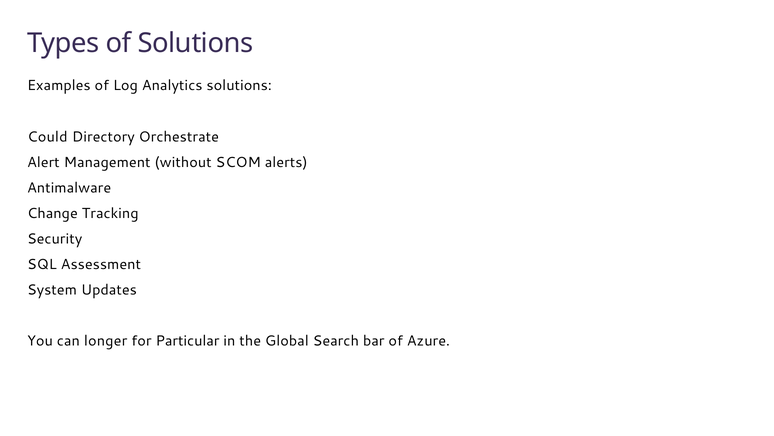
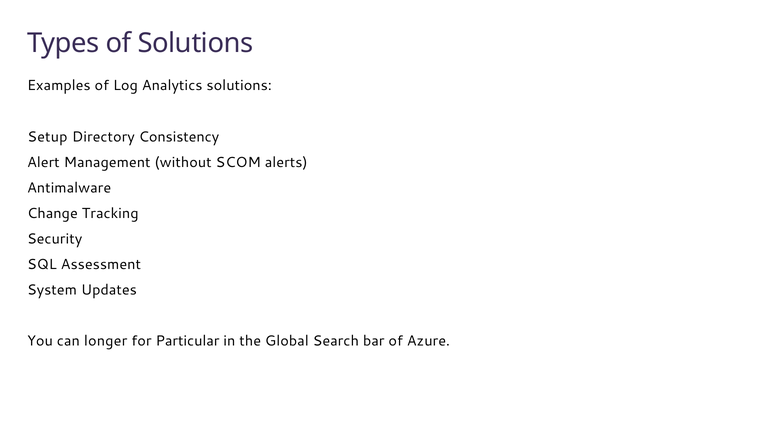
Could: Could -> Setup
Orchestrate: Orchestrate -> Consistency
